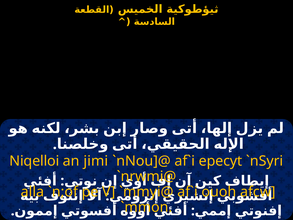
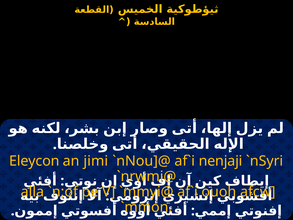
Niqelloi: Niqelloi -> Eleycon
epecyt: epecyt -> nenjaji
